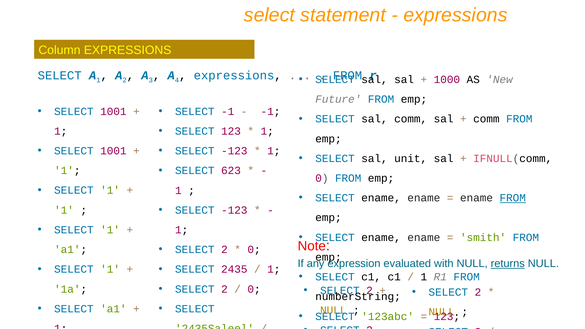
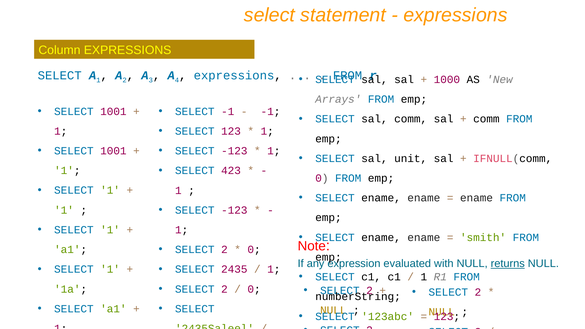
Future: Future -> Arrays
623: 623 -> 423
FROM at (513, 198) underline: present -> none
